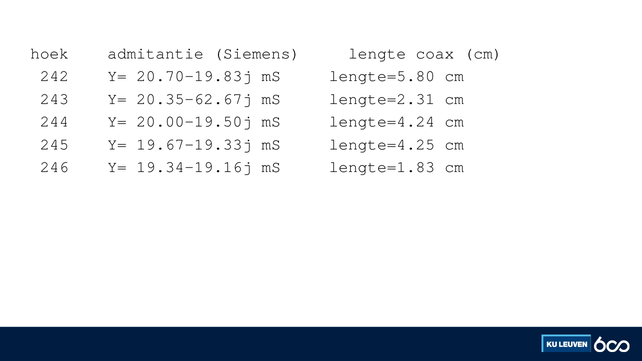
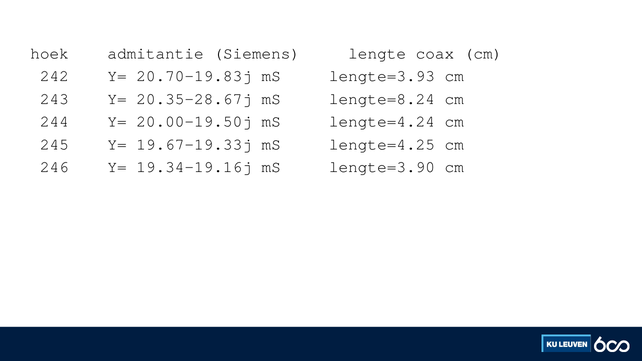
lengte=5.80: lengte=5.80 -> lengte=3.93
20.35-62.67j: 20.35-62.67j -> 20.35-28.67j
lengte=2.31: lengte=2.31 -> lengte=8.24
lengte=1.83: lengte=1.83 -> lengte=3.90
